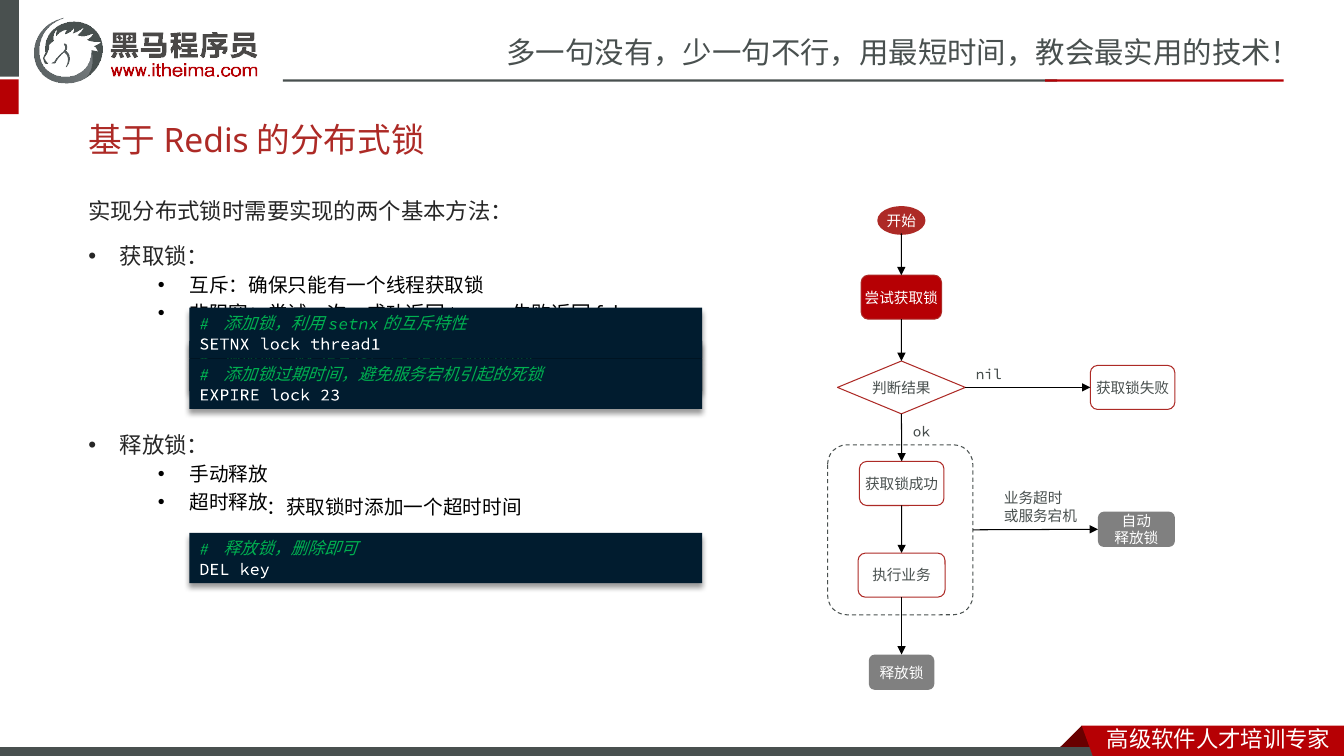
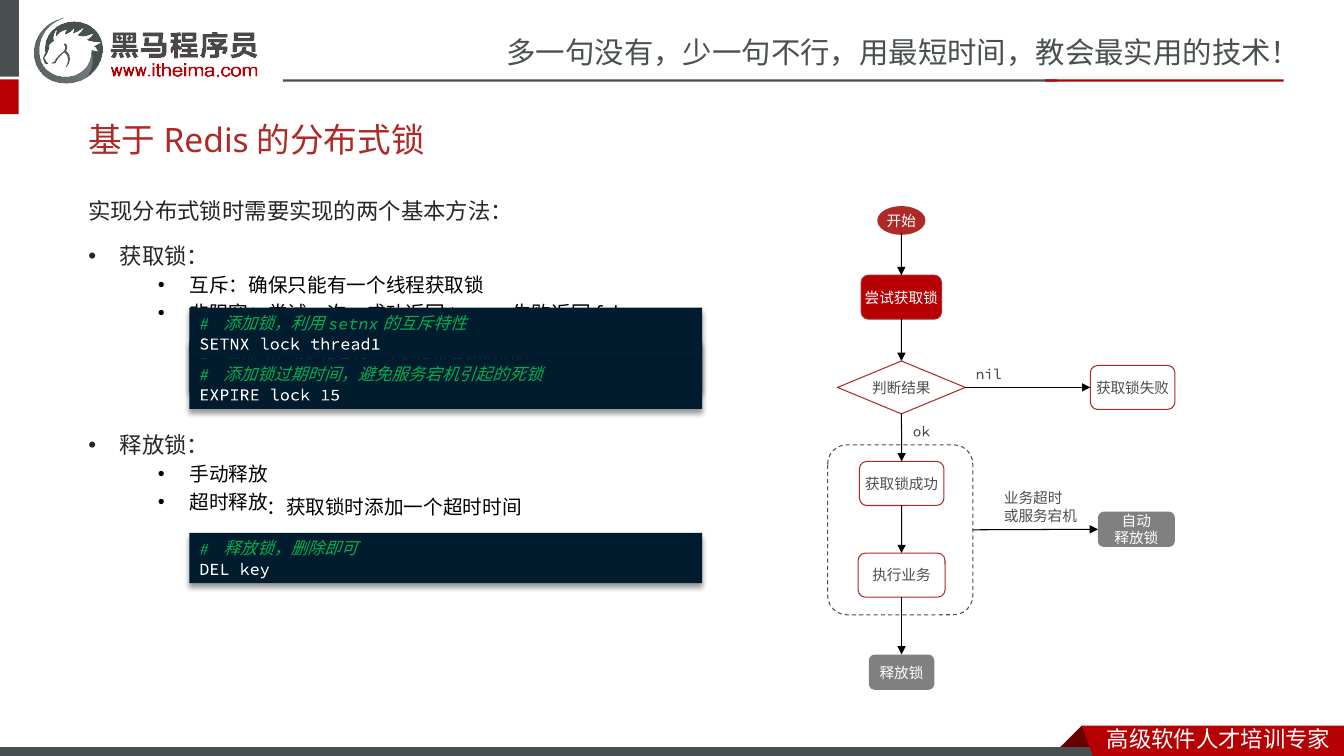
23: 23 -> 15
